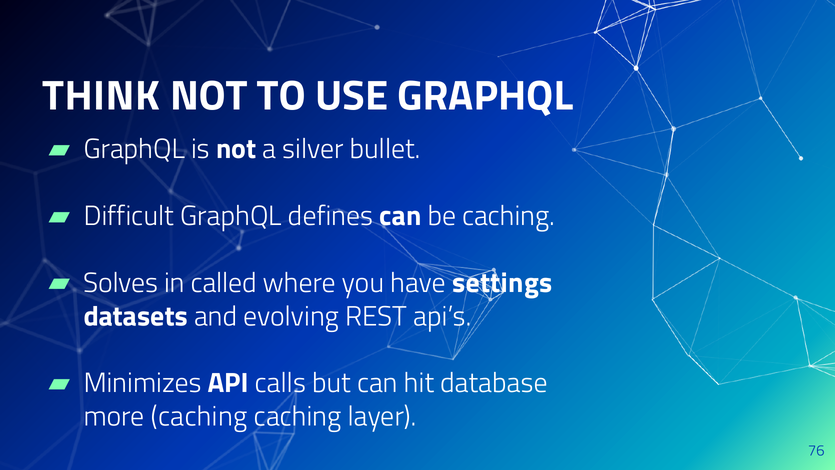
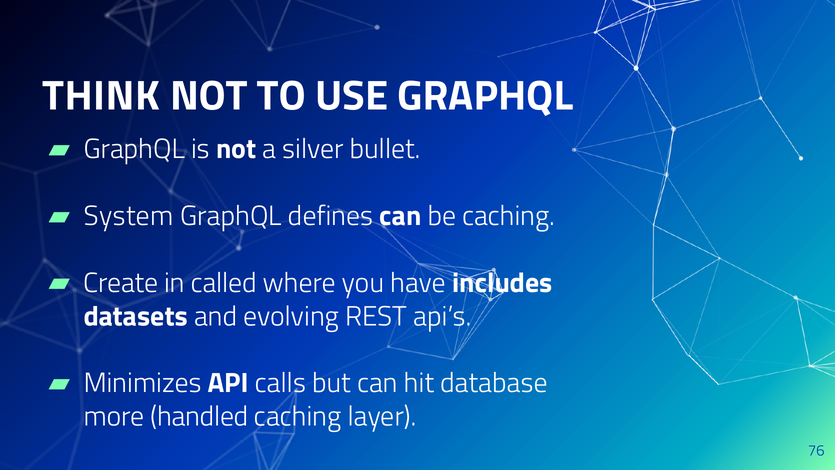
Difficult: Difficult -> System
Solves: Solves -> Create
settings: settings -> includes
more caching: caching -> handled
